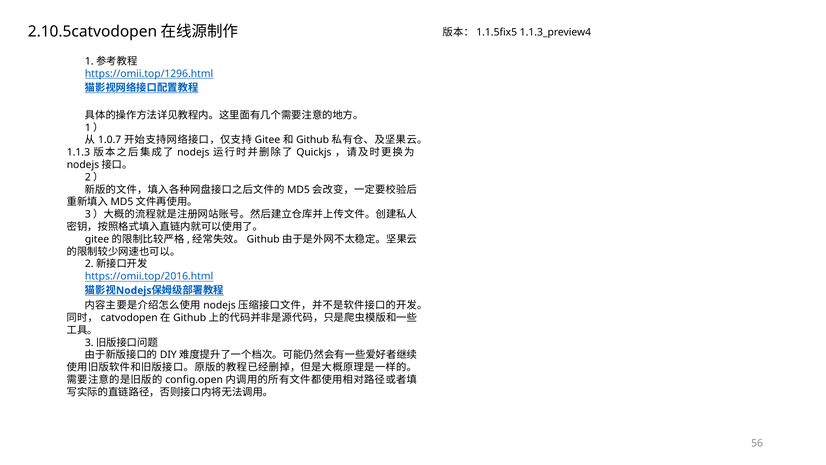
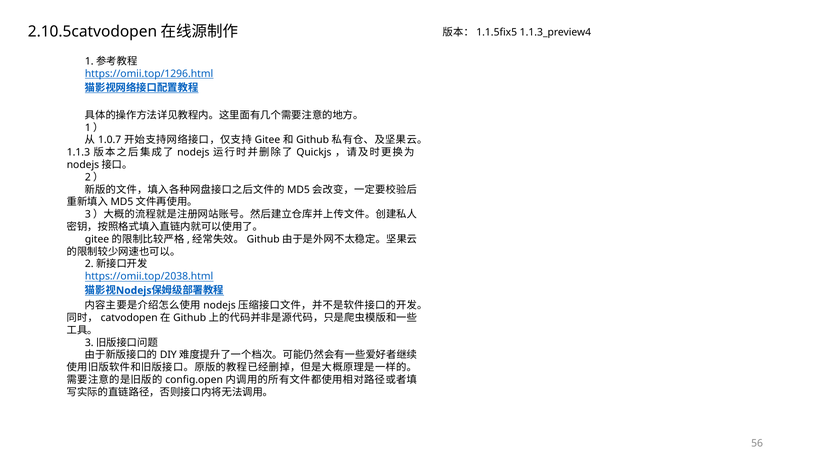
https://omii.top/2016.html: https://omii.top/2016.html -> https://omii.top/2038.html
